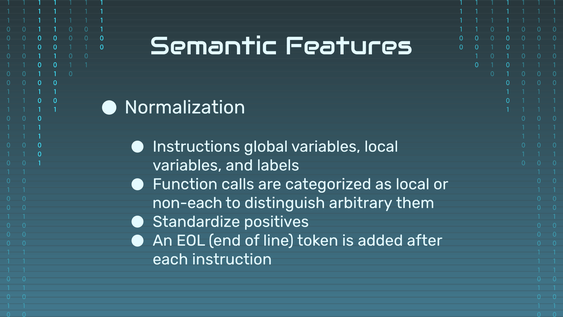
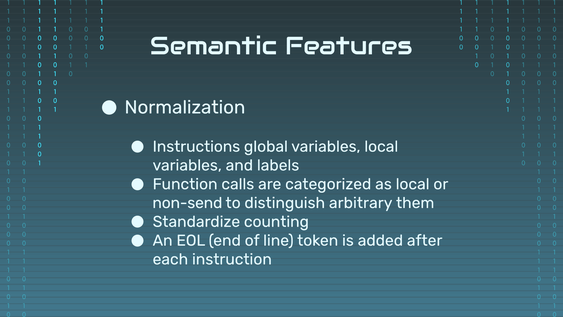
non-each: non-each -> non-send
positives: positives -> counting
